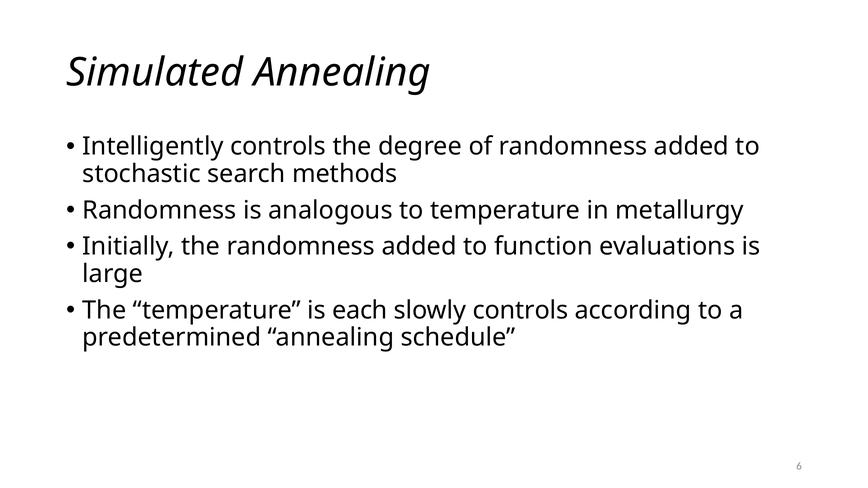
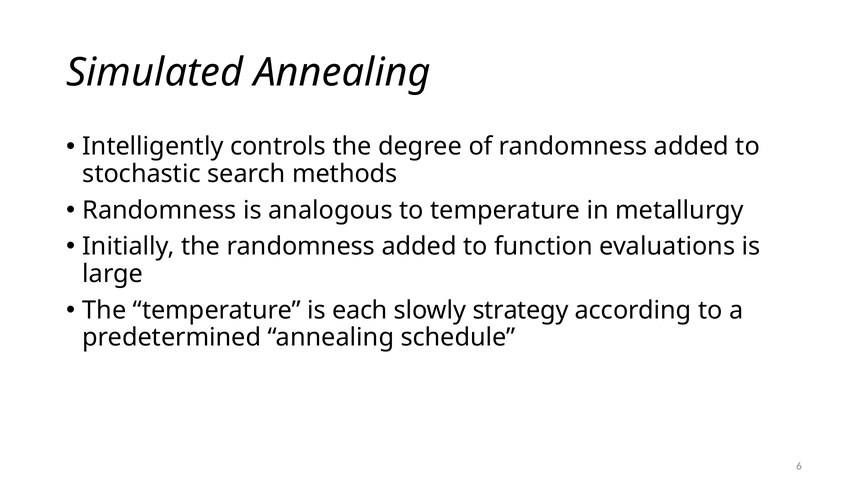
slowly controls: controls -> strategy
